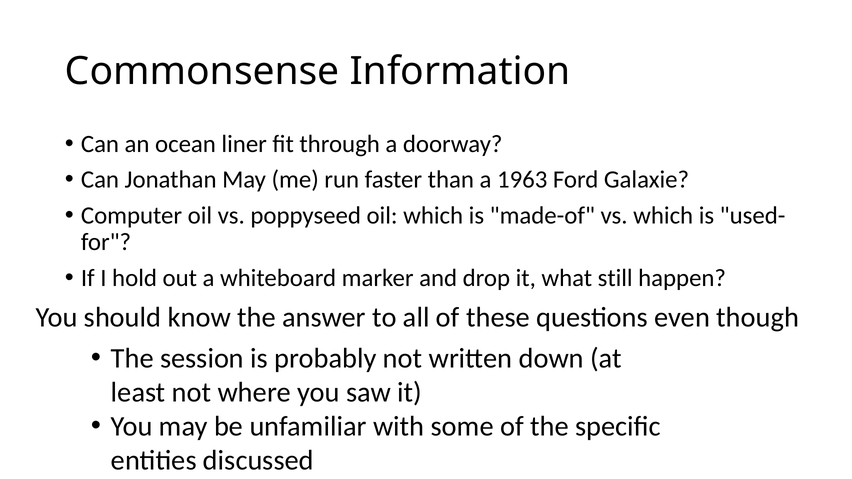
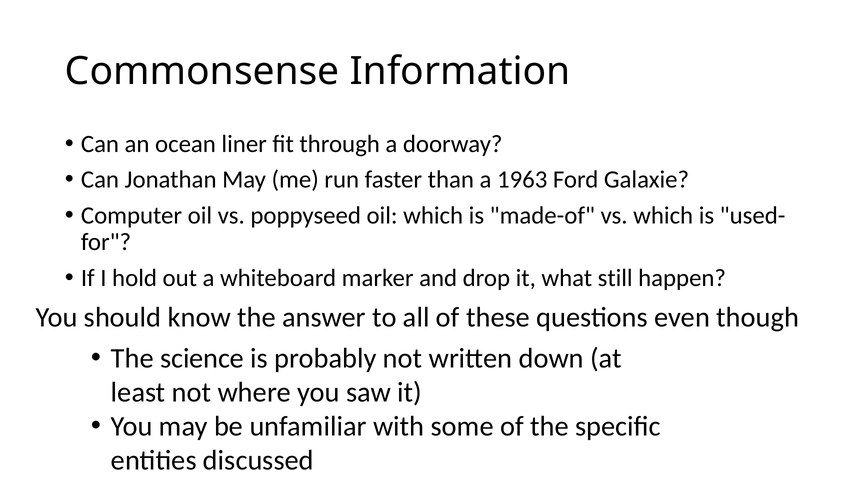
session: session -> science
